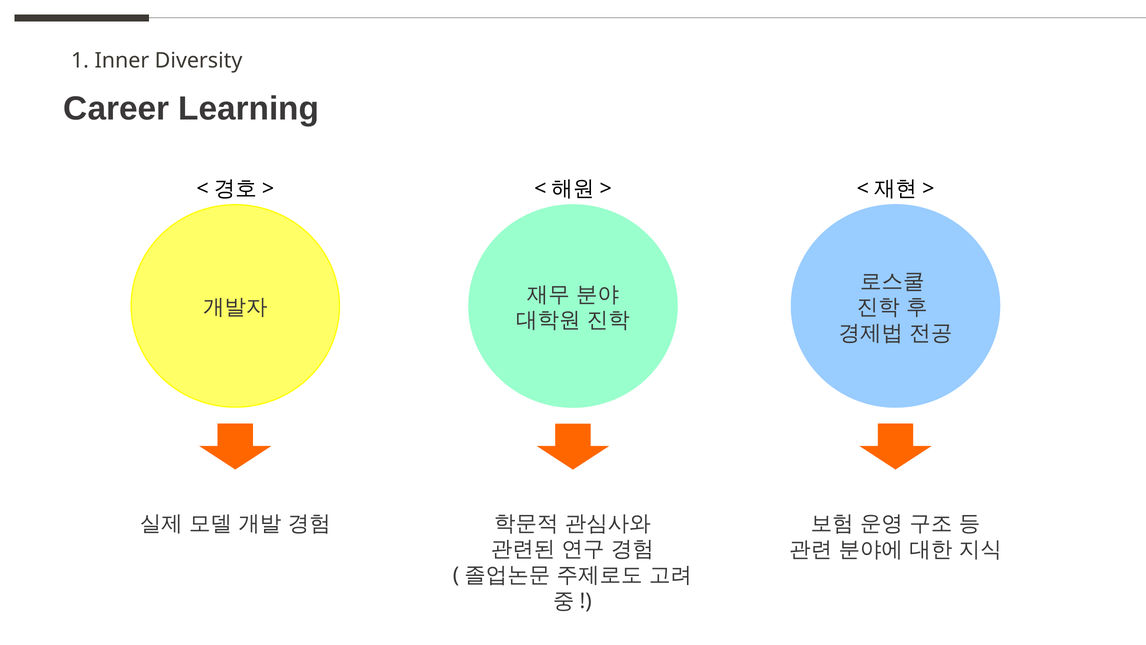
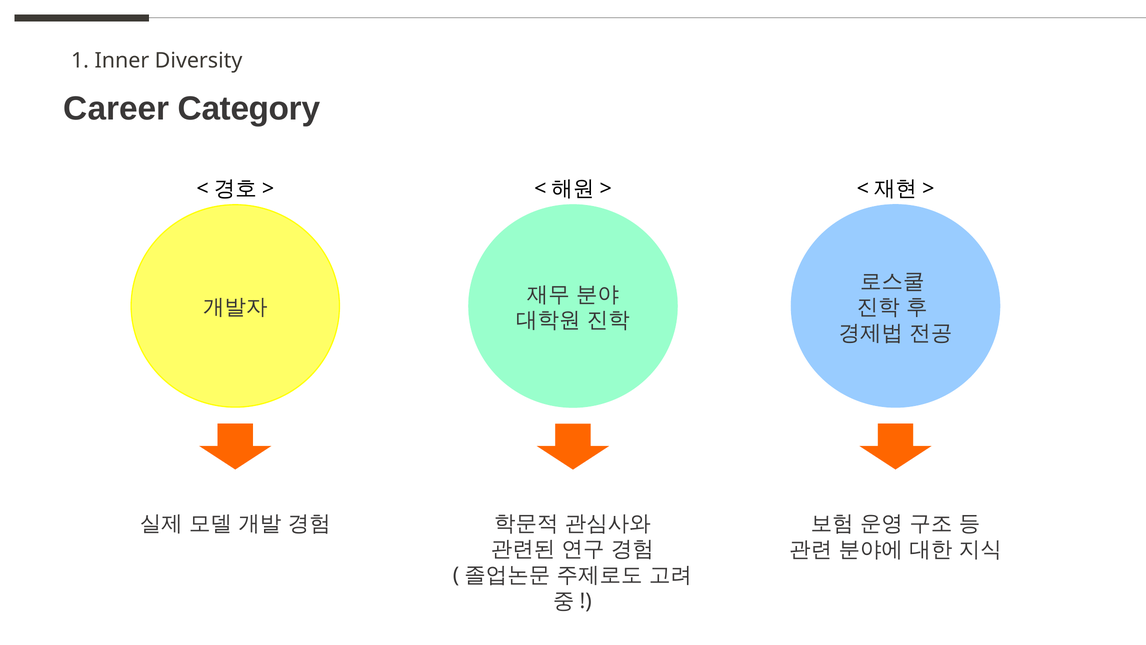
Learning: Learning -> Category
